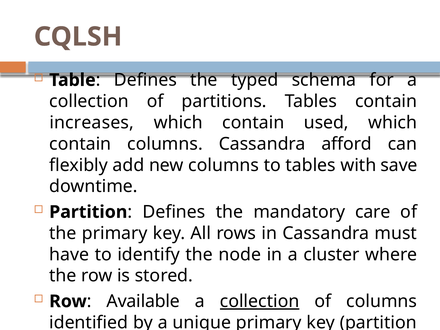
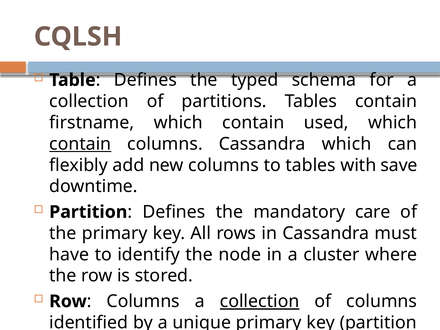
increases: increases -> firstname
contain at (80, 144) underline: none -> present
Cassandra afford: afford -> which
Available at (143, 301): Available -> Columns
